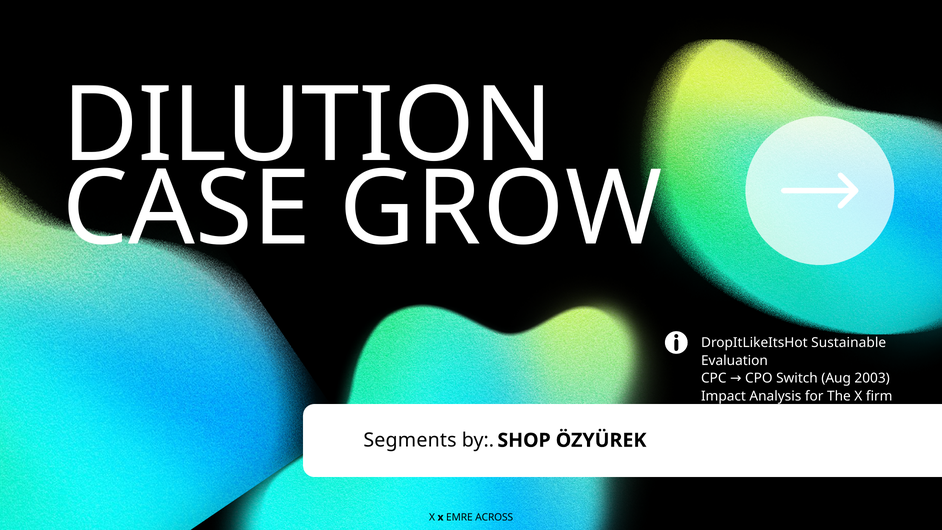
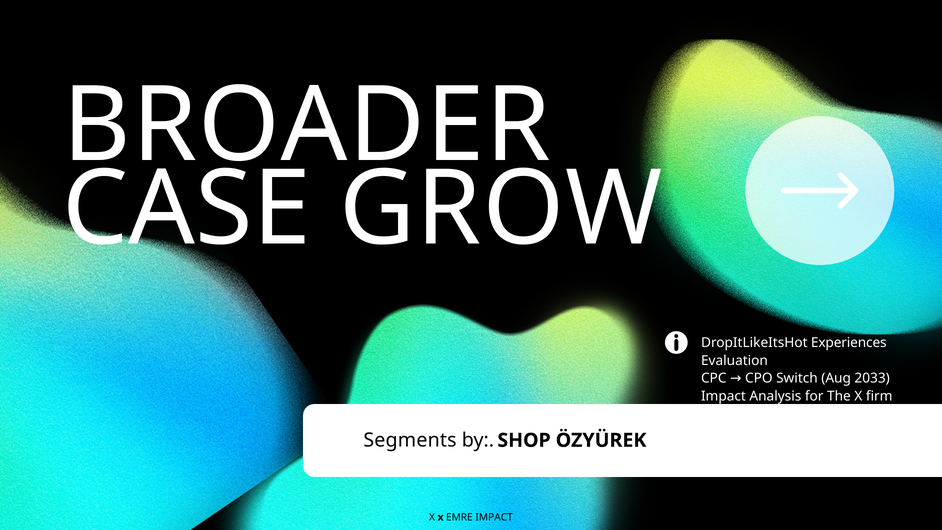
DILUTION: DILUTION -> BROADER
Sustainable: Sustainable -> Experiences
2003: 2003 -> 2033
EMRE ACROSS: ACROSS -> IMPACT
